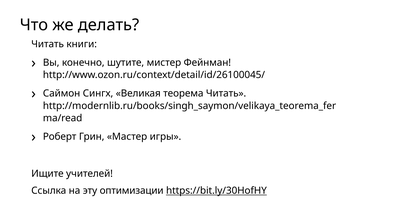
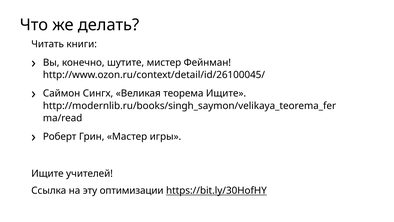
теорема Читать: Читать -> Ищите
